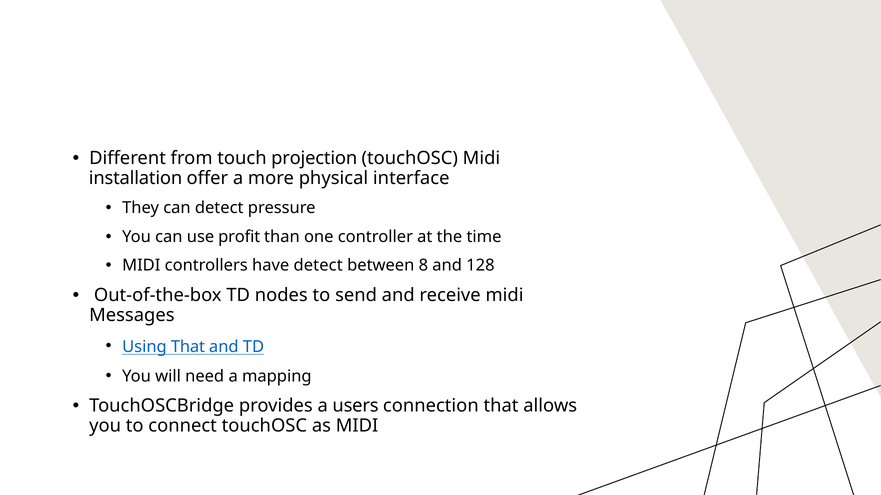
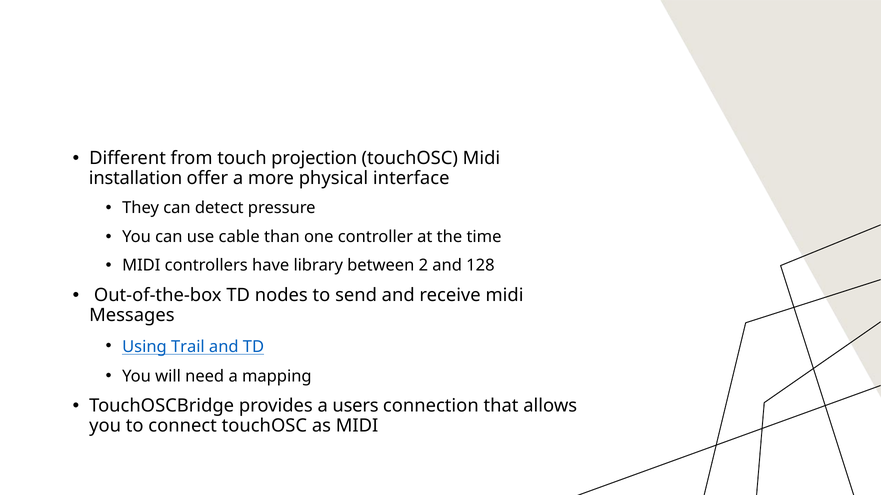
profit: profit -> cable
have detect: detect -> library
8: 8 -> 2
Using That: That -> Trail
